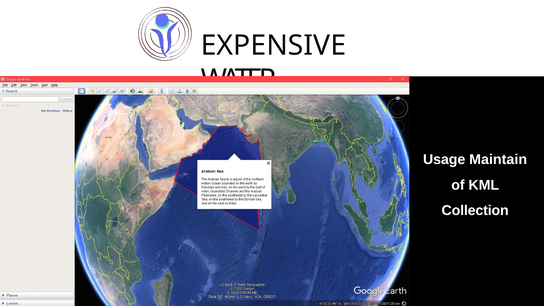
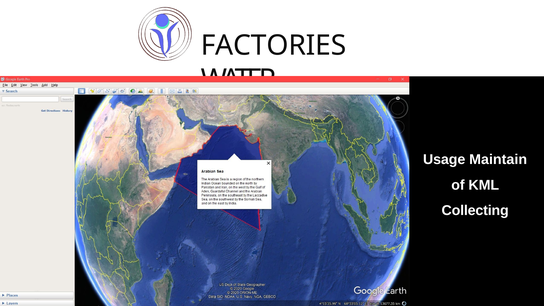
EXPENSIVE: EXPENSIVE -> FACTORIES
Collection: Collection -> Collecting
